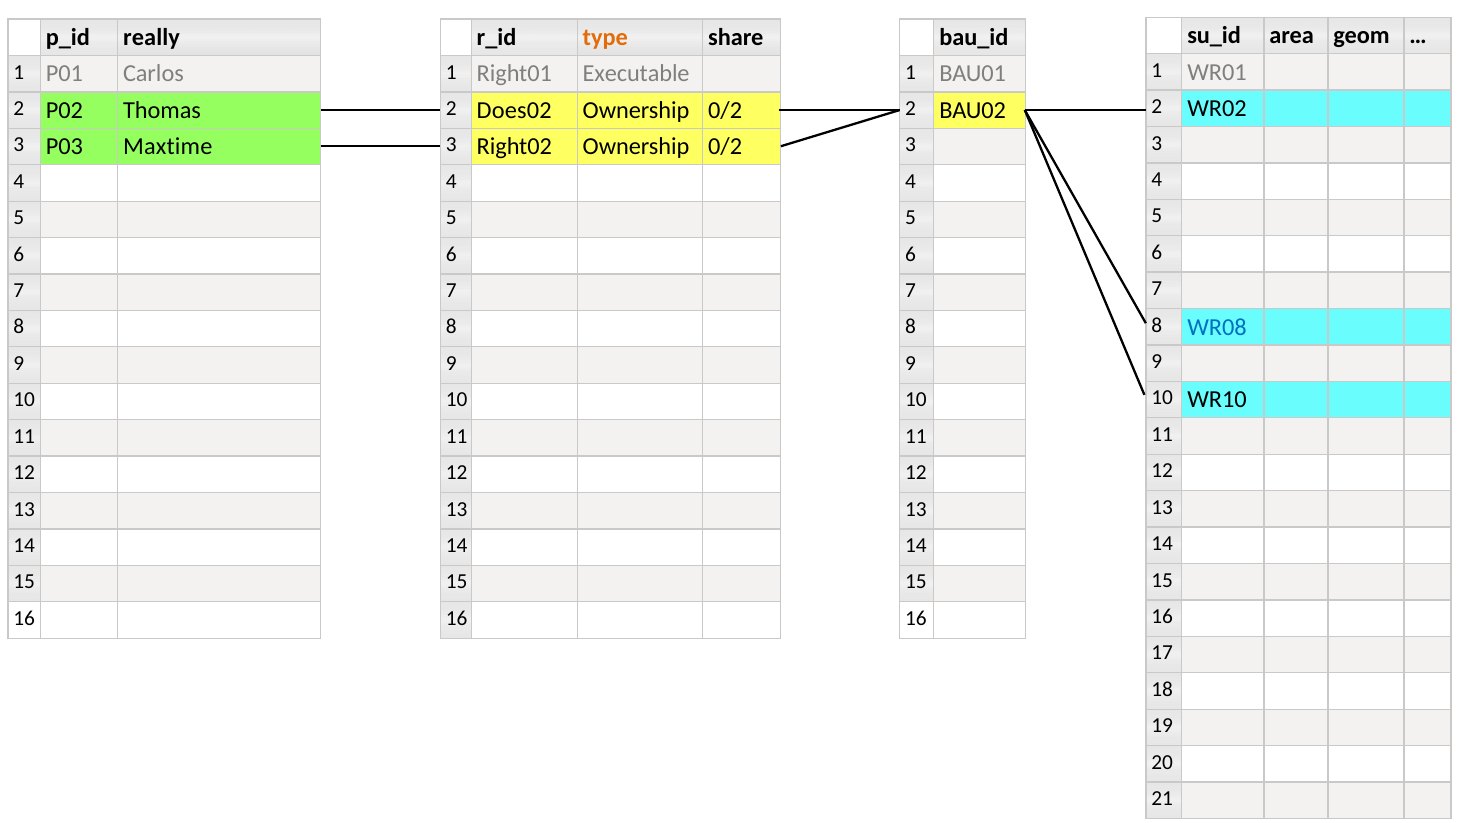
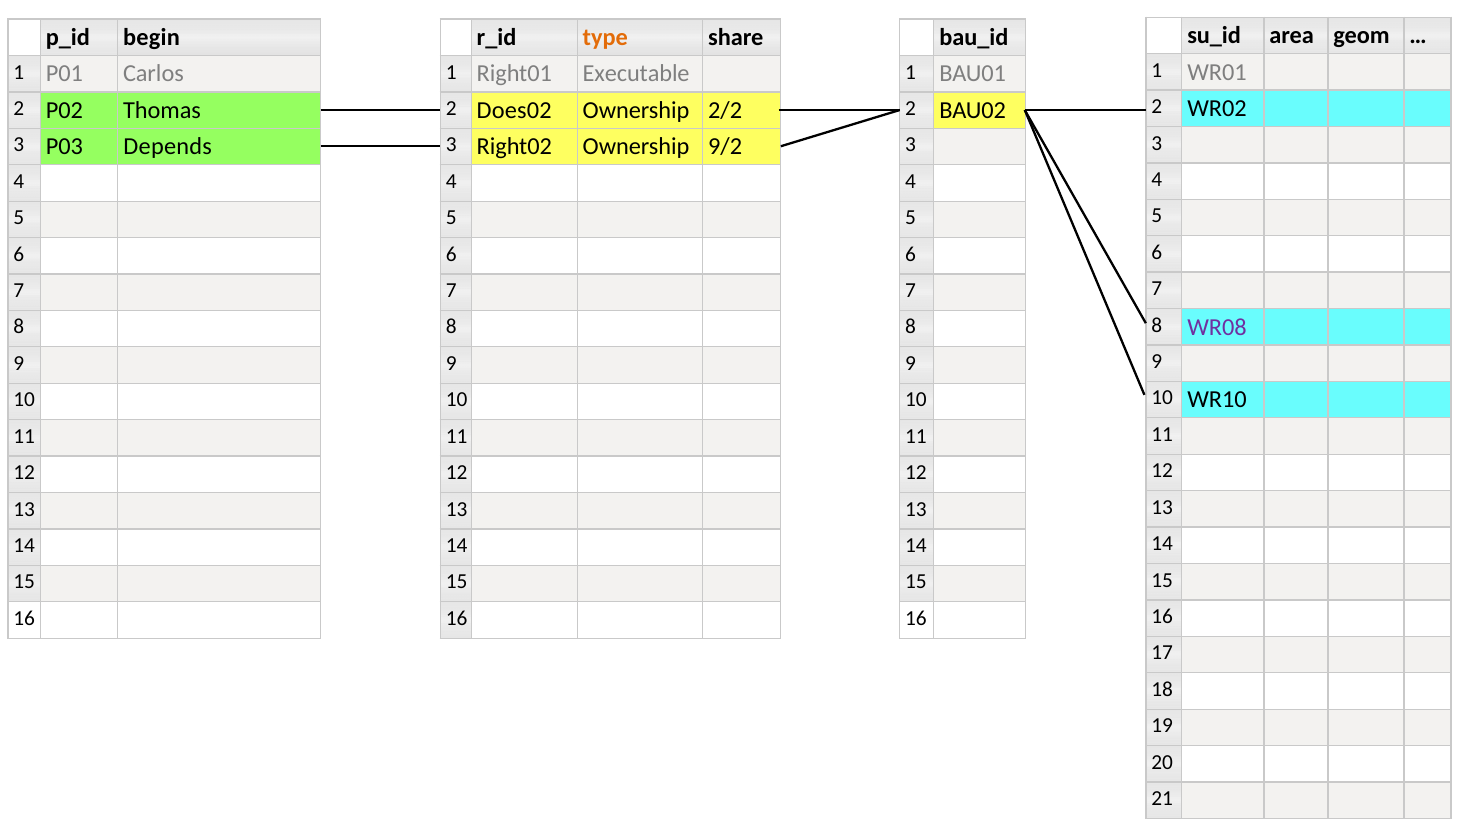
really: really -> begin
0/2 at (725, 110): 0/2 -> 2/2
Maxtime: Maxtime -> Depends
Right02 Ownership 0/2: 0/2 -> 9/2
WR08 colour: blue -> purple
